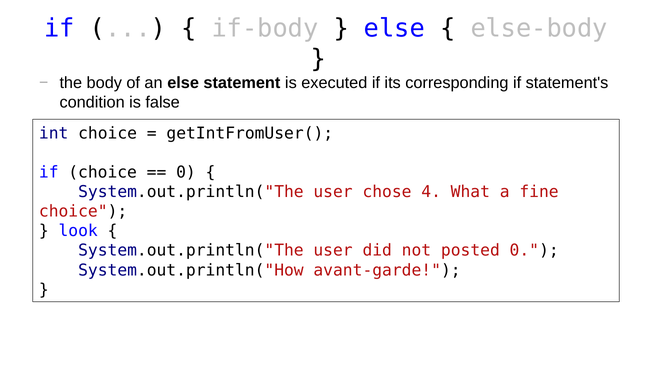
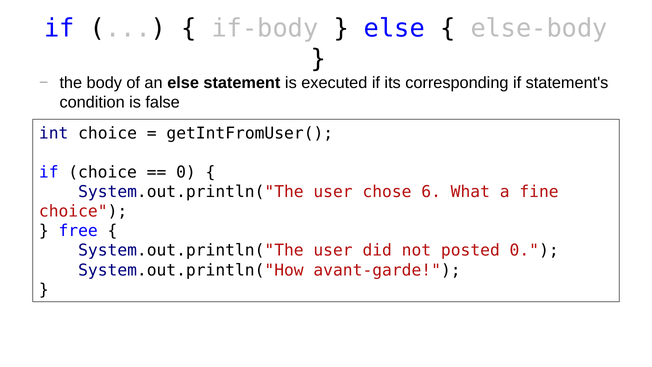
4: 4 -> 6
look: look -> free
